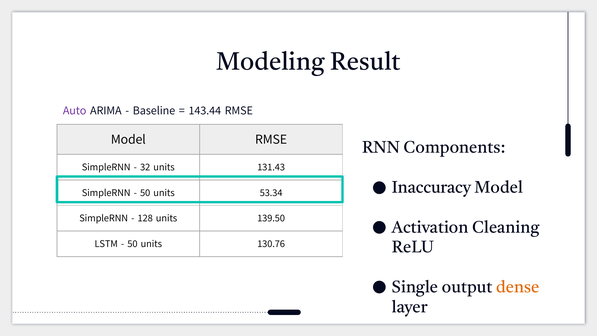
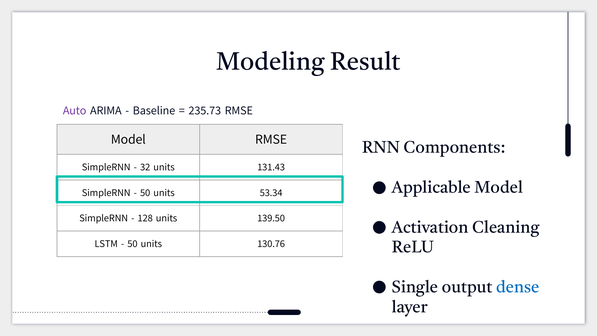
143.44: 143.44 -> 235.73
Inaccuracy: Inaccuracy -> Applicable
dense colour: orange -> blue
